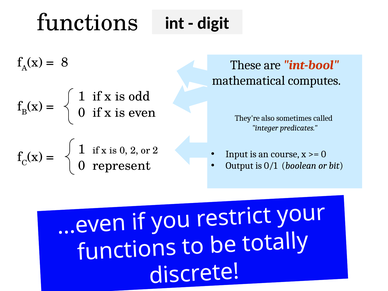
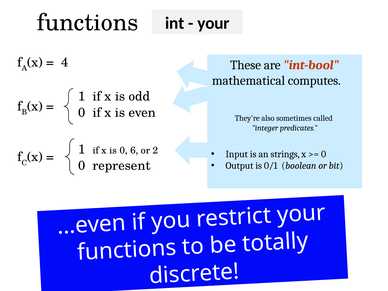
digit at (213, 23): digit -> your
8: 8 -> 4
0 2: 2 -> 6
course: course -> strings
